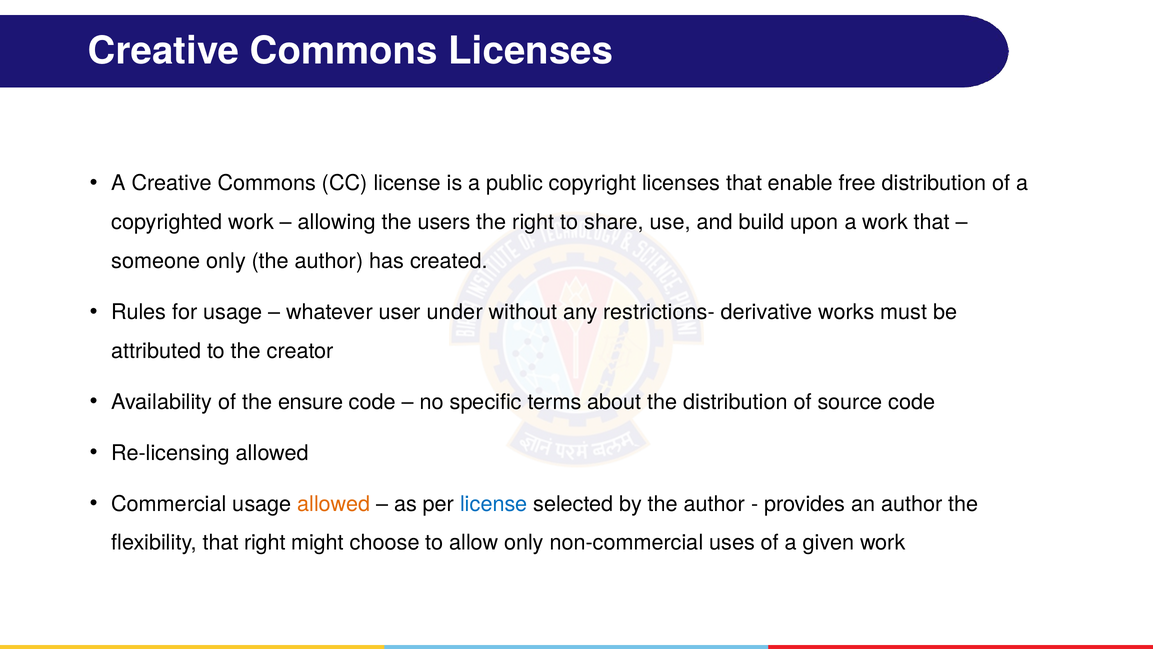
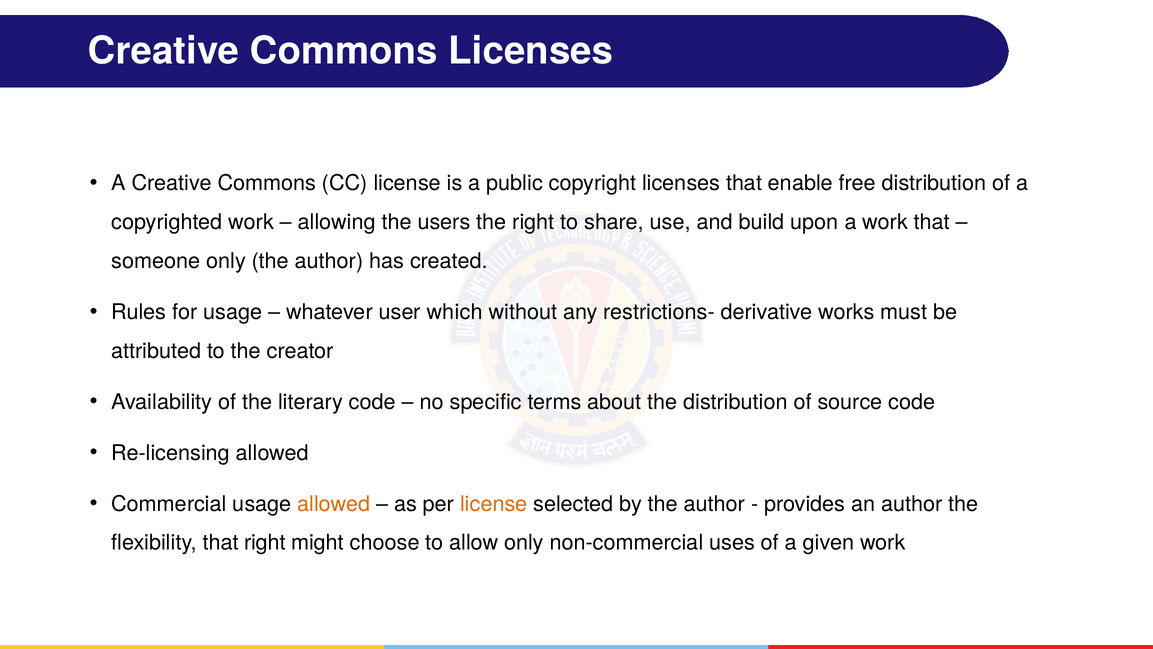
under: under -> which
ensure: ensure -> literary
license at (494, 504) colour: blue -> orange
